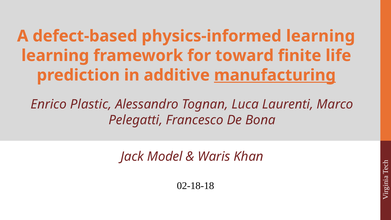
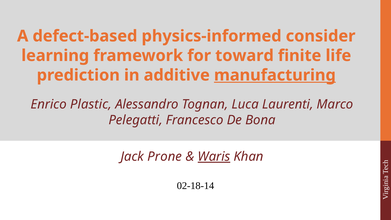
physics-informed learning: learning -> consider
Model: Model -> Prone
Waris underline: none -> present
02-18-18: 02-18-18 -> 02-18-14
